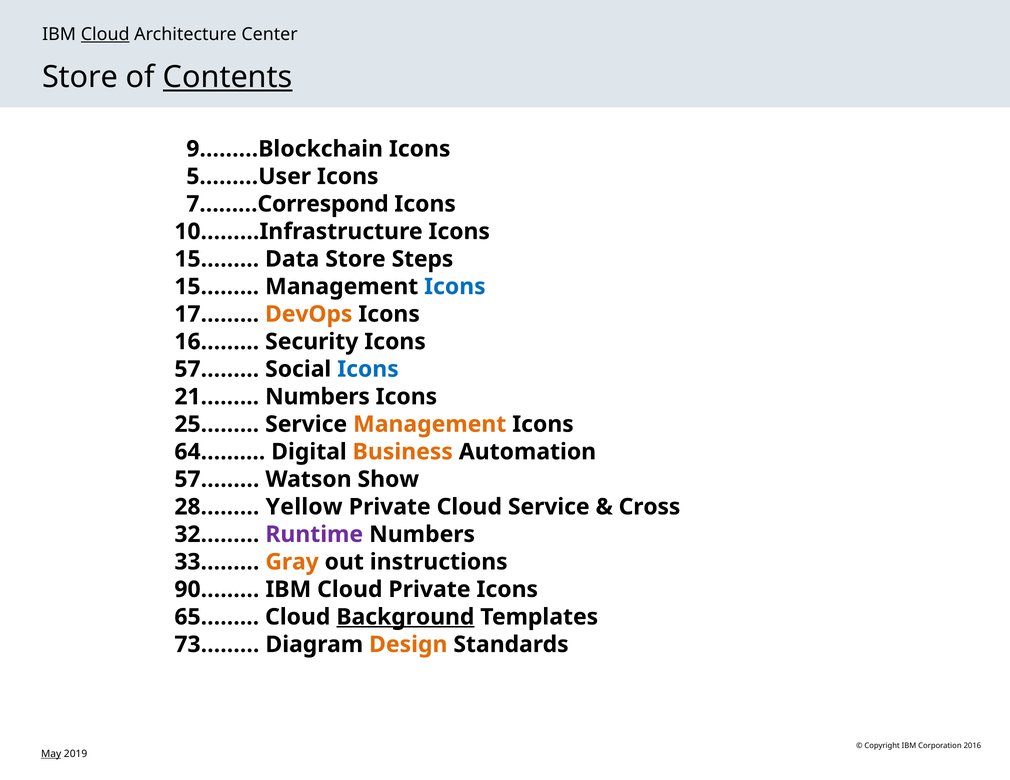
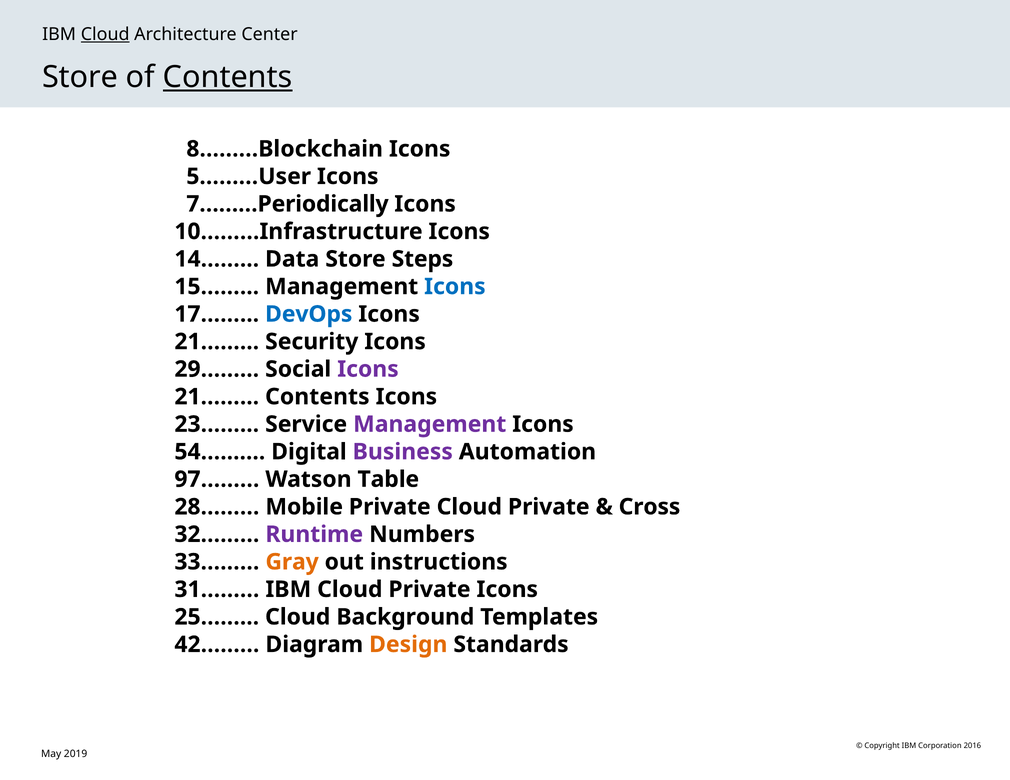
9………Blockchain: 9………Blockchain -> 8………Blockchain
7………Correspond: 7………Correspond -> 7………Periodically
15…… at (217, 259): 15…… -> 14……
DevOps colour: orange -> blue
16…… at (217, 342): 16…… -> 21……
57……: 57…… -> 29……
Icons at (368, 369) colour: blue -> purple
21…… Numbers: Numbers -> Contents
25……: 25…… -> 23……
Management at (430, 424) colour: orange -> purple
64…: 64… -> 54…
Business colour: orange -> purple
57………: 57……… -> 97………
Show: Show -> Table
Yellow: Yellow -> Mobile
Private Cloud Service: Service -> Private
90………: 90……… -> 31………
65……: 65…… -> 25……
Background underline: present -> none
73………: 73……… -> 42………
May underline: present -> none
